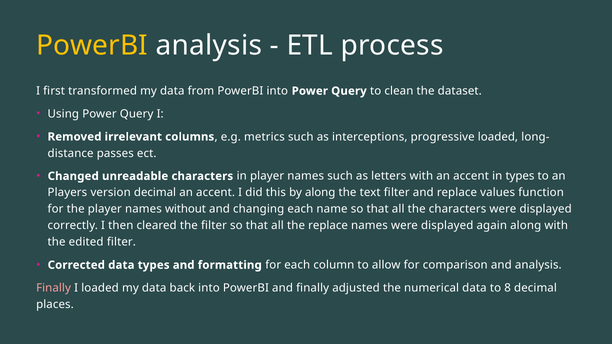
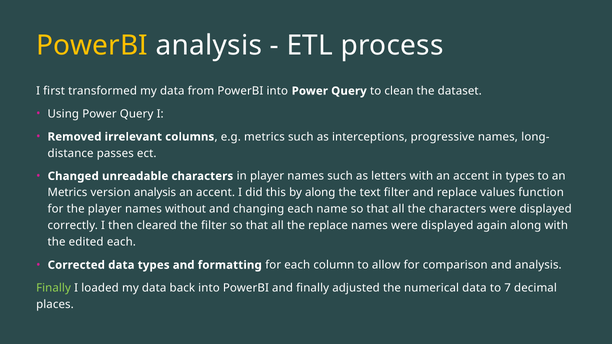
progressive loaded: loaded -> names
Players at (67, 193): Players -> Metrics
version decimal: decimal -> analysis
edited filter: filter -> each
Finally at (54, 288) colour: pink -> light green
8: 8 -> 7
